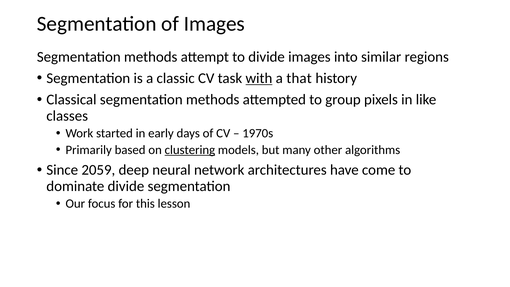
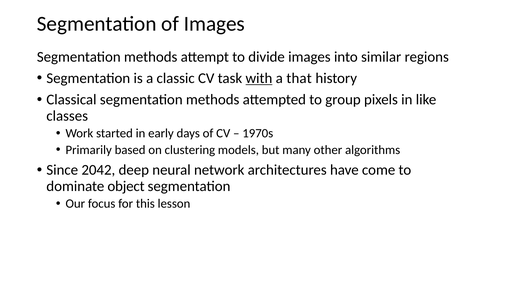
clustering underline: present -> none
2059: 2059 -> 2042
dominate divide: divide -> object
